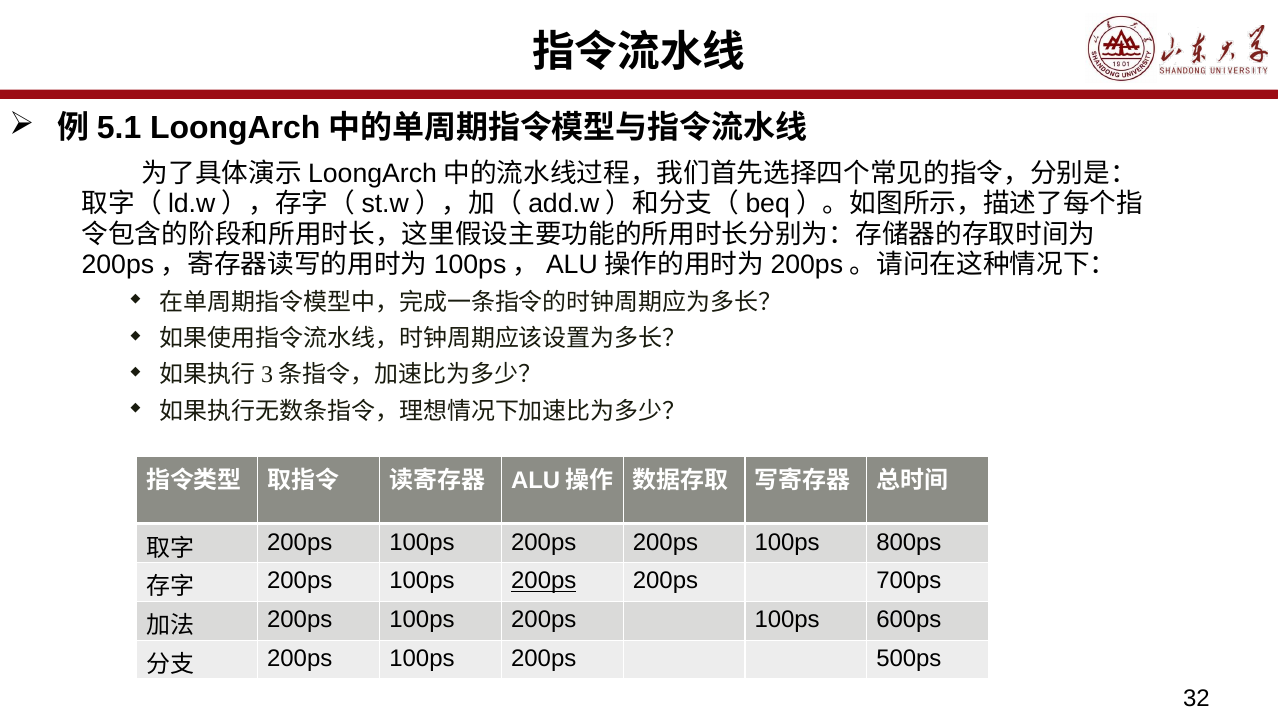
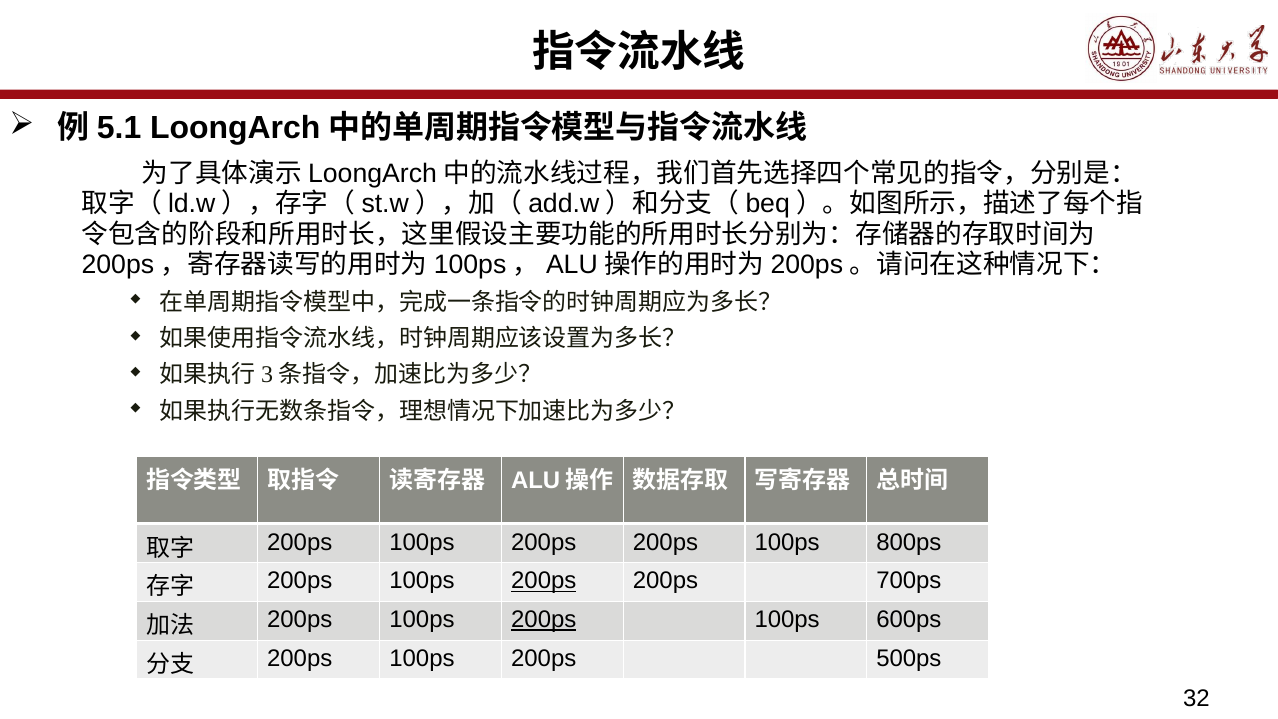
200ps at (544, 620) underline: none -> present
